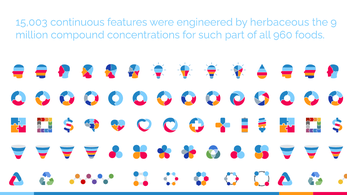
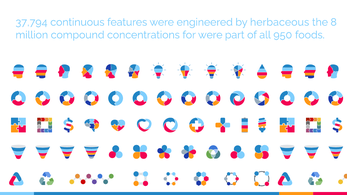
15,003: 15,003 -> 37,794
9: 9 -> 8
for such: such -> were
960: 960 -> 950
